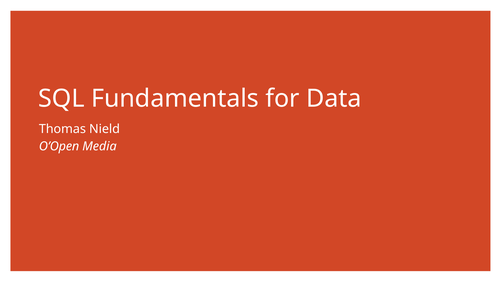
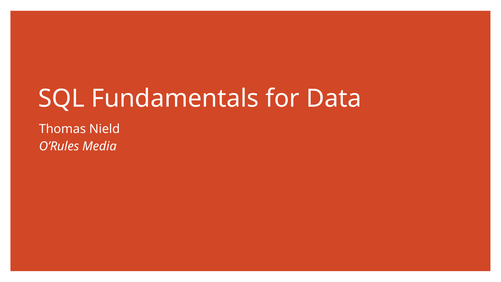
O’Open: O’Open -> O’Rules
